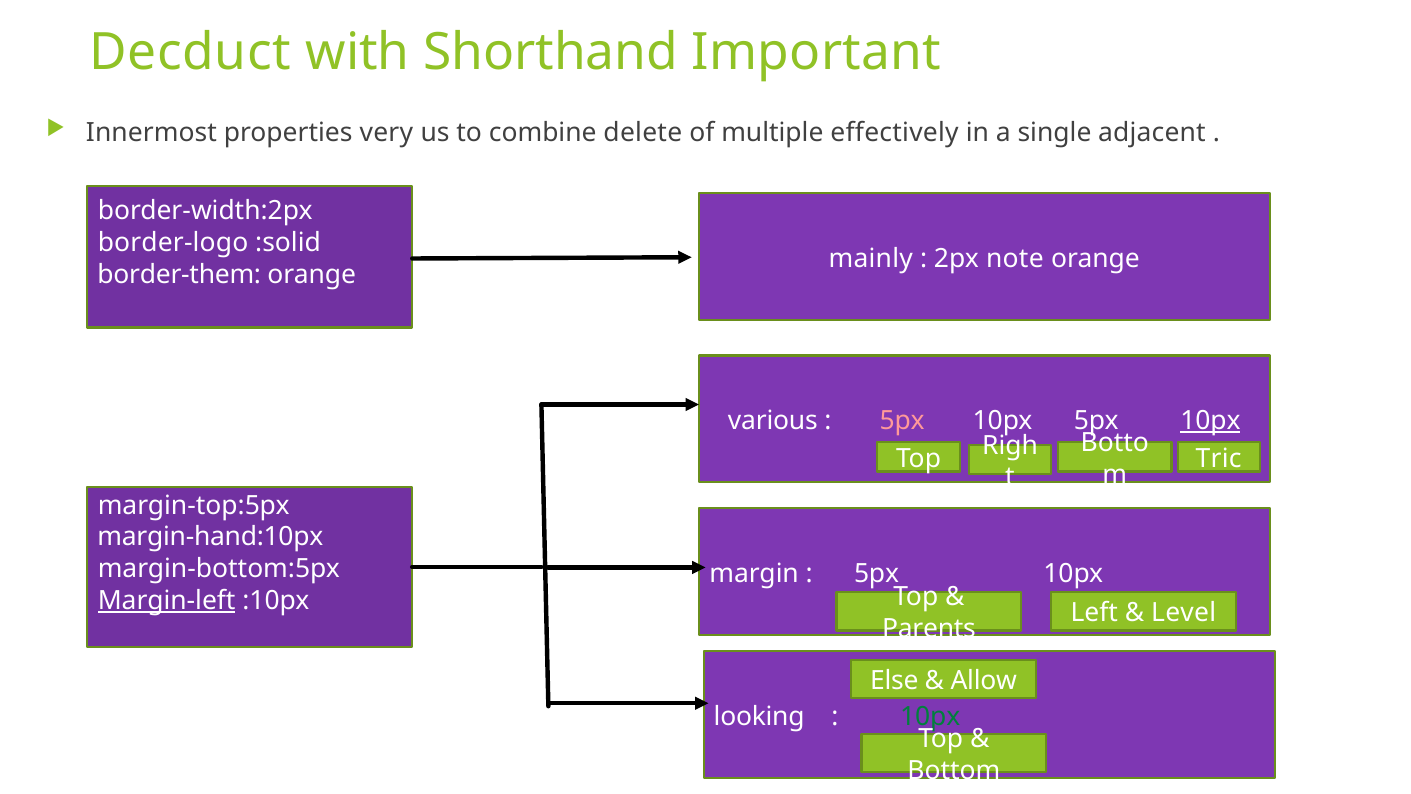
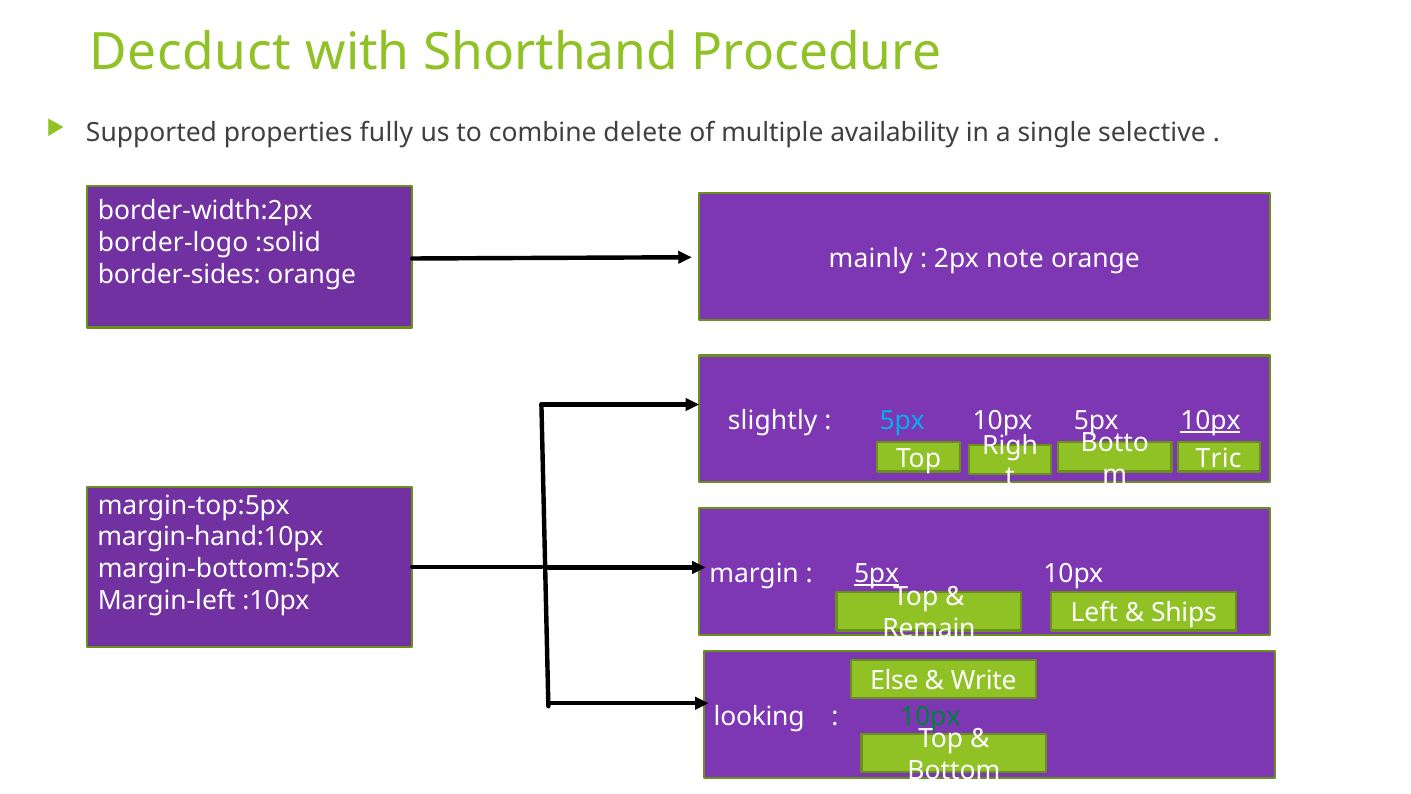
Important: Important -> Procedure
Innermost: Innermost -> Supported
very: very -> fully
effectively: effectively -> availability
adjacent: adjacent -> selective
border-them: border-them -> border-sides
various: various -> slightly
5px at (902, 421) colour: pink -> light blue
5px at (877, 573) underline: none -> present
Margin-left underline: present -> none
Level: Level -> Ships
Parents: Parents -> Remain
Allow: Allow -> Write
